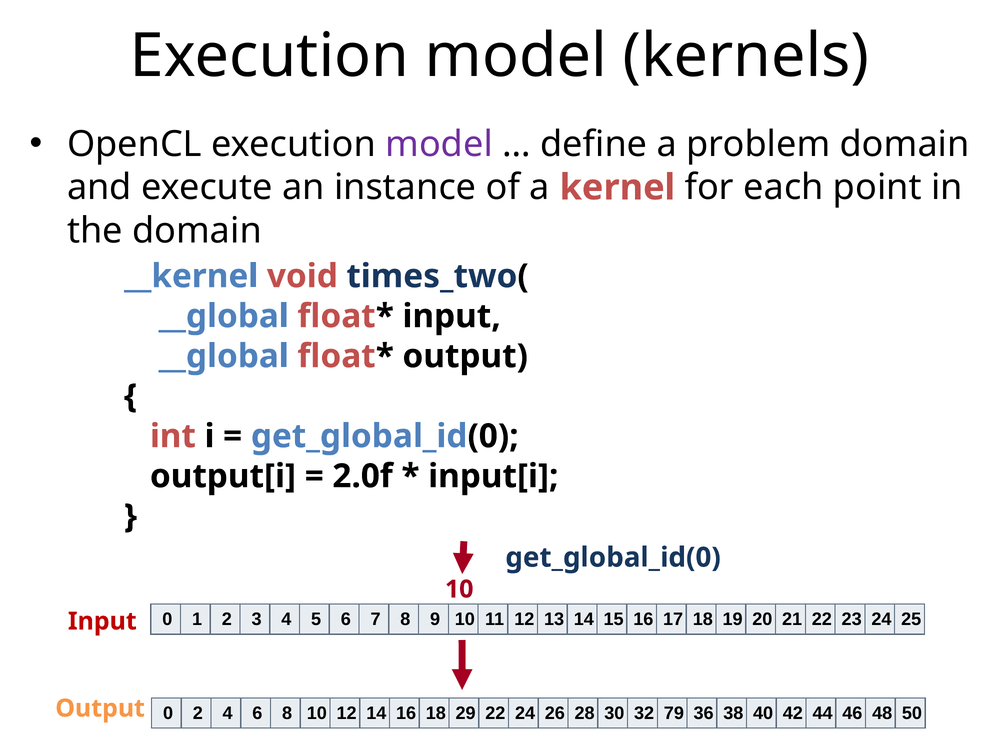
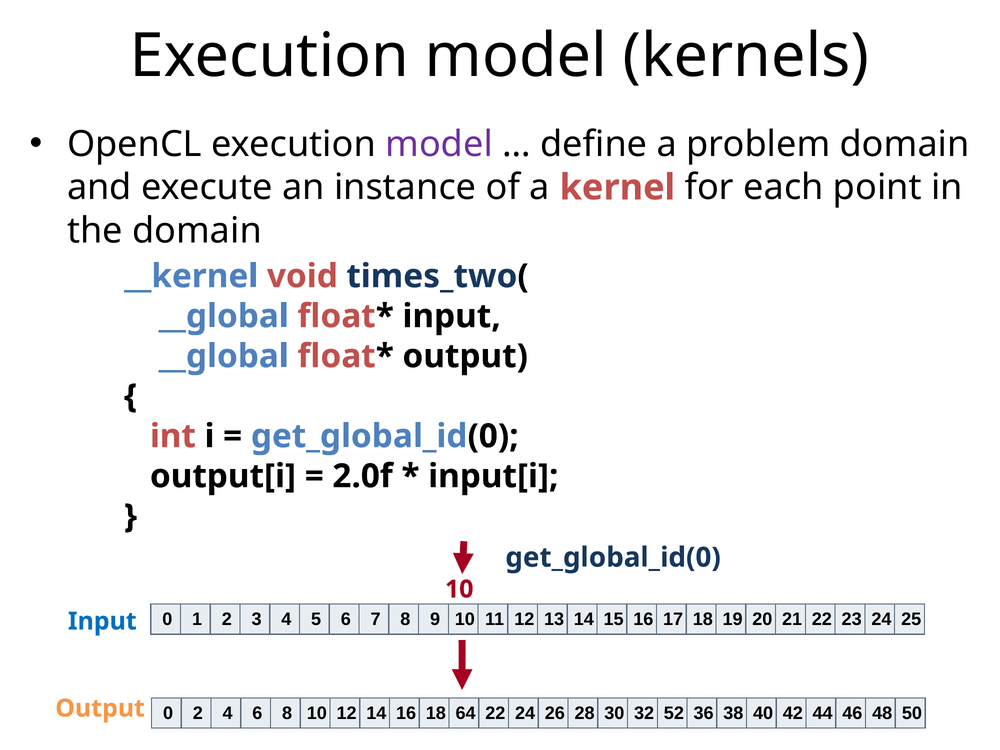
Input at (102, 621) colour: red -> blue
29: 29 -> 64
79: 79 -> 52
